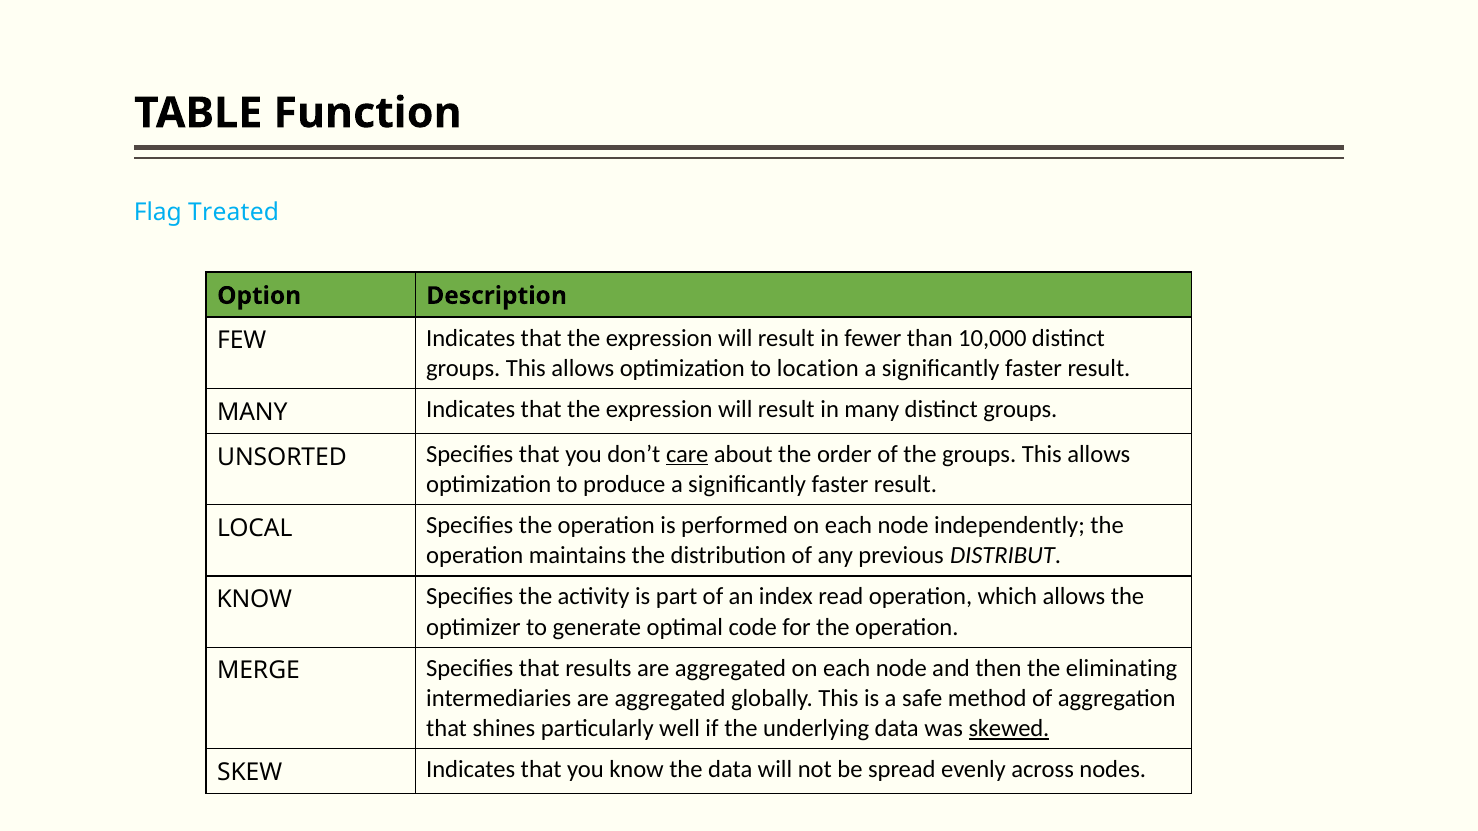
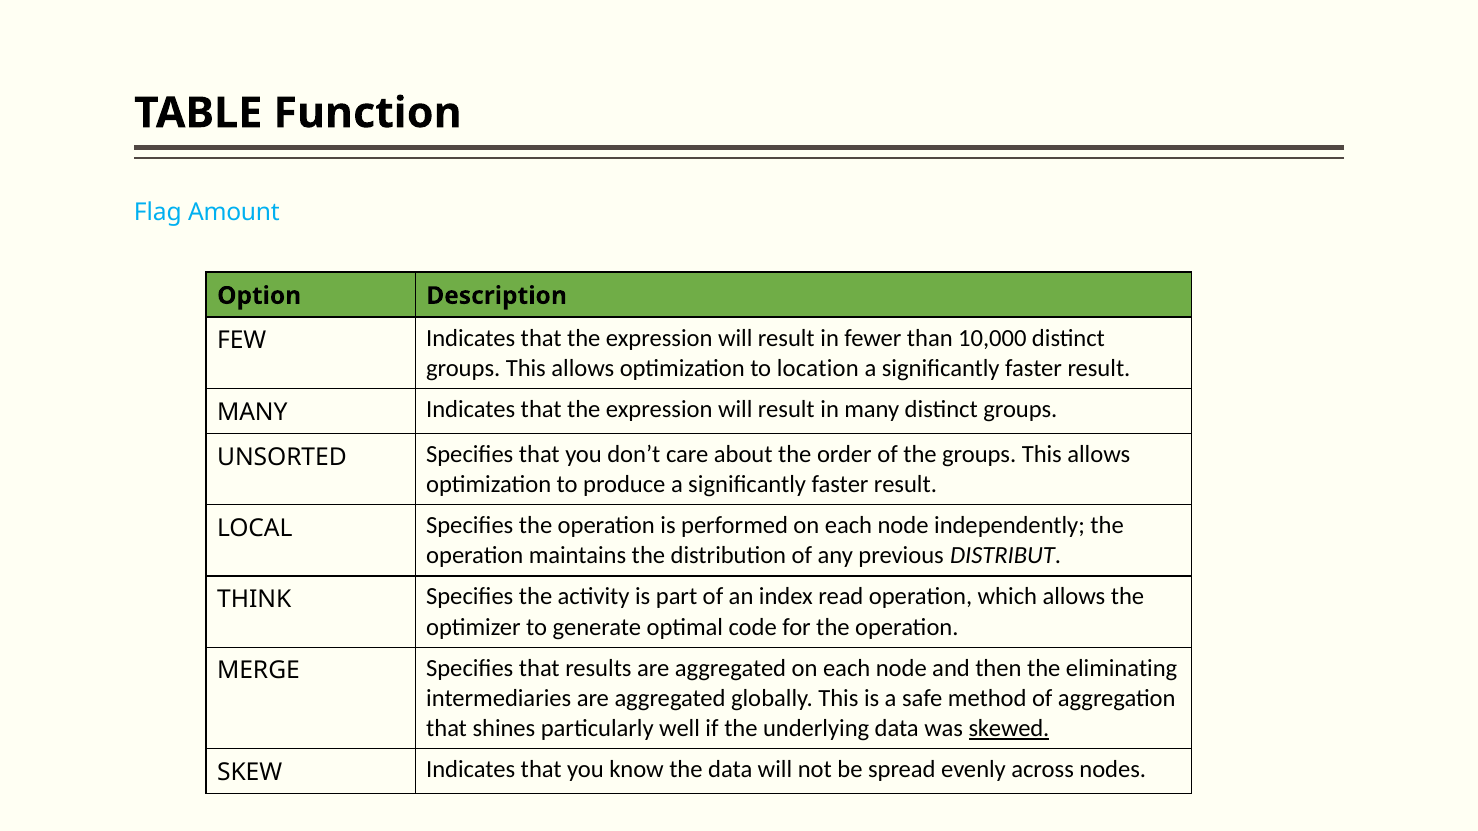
Treated: Treated -> Amount
care underline: present -> none
KNOW at (254, 600): KNOW -> THINK
